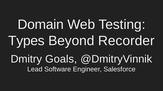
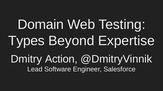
Recorder: Recorder -> Expertise
Goals: Goals -> Action
